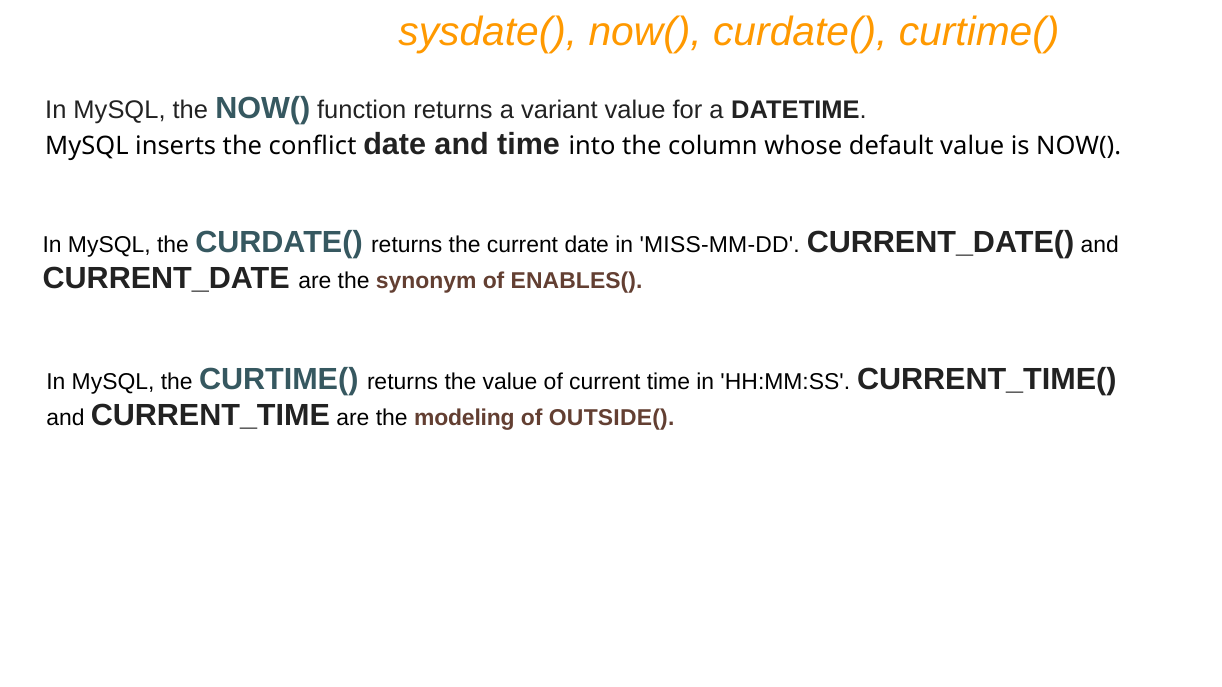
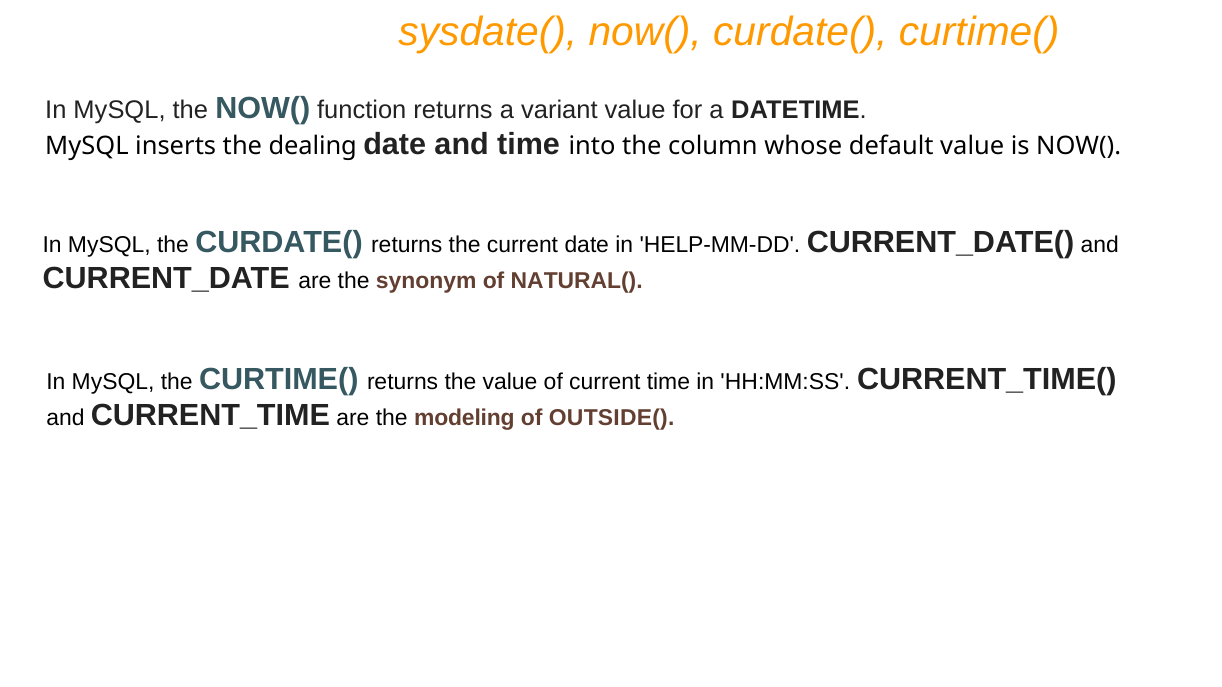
conflict: conflict -> dealing
MISS-MM-DD: MISS-MM-DD -> HELP-MM-DD
ENABLES(: ENABLES( -> NATURAL(
